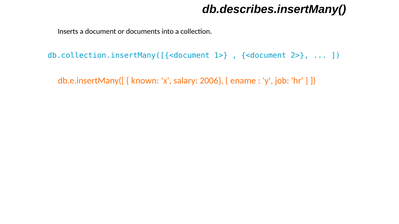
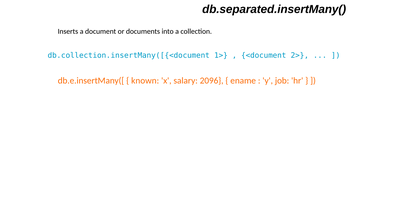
db.describes.insertMany(: db.describes.insertMany( -> db.separated.insertMany(
2006: 2006 -> 2096
